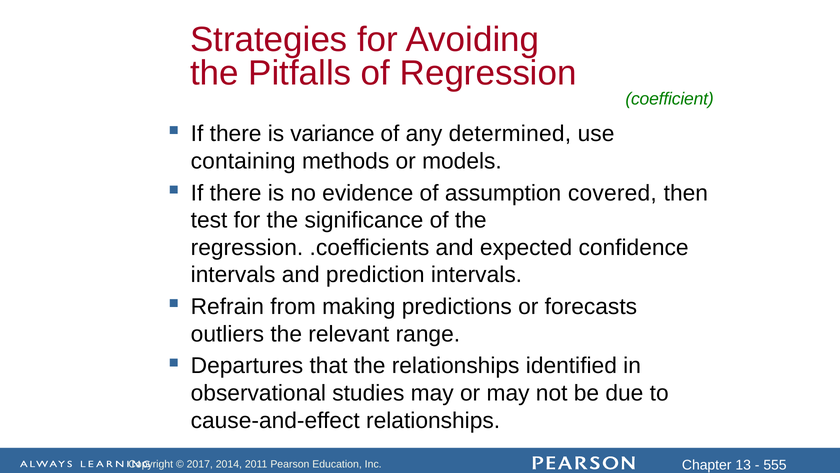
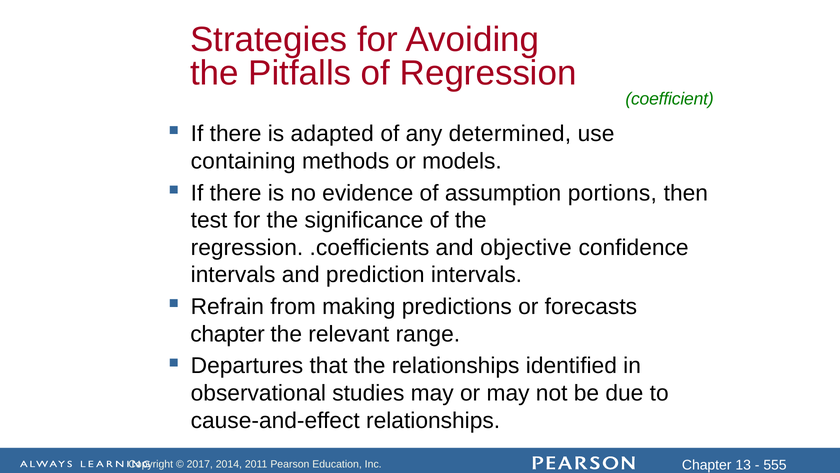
variance: variance -> adapted
covered: covered -> portions
expected: expected -> objective
outliers at (227, 334): outliers -> chapter
